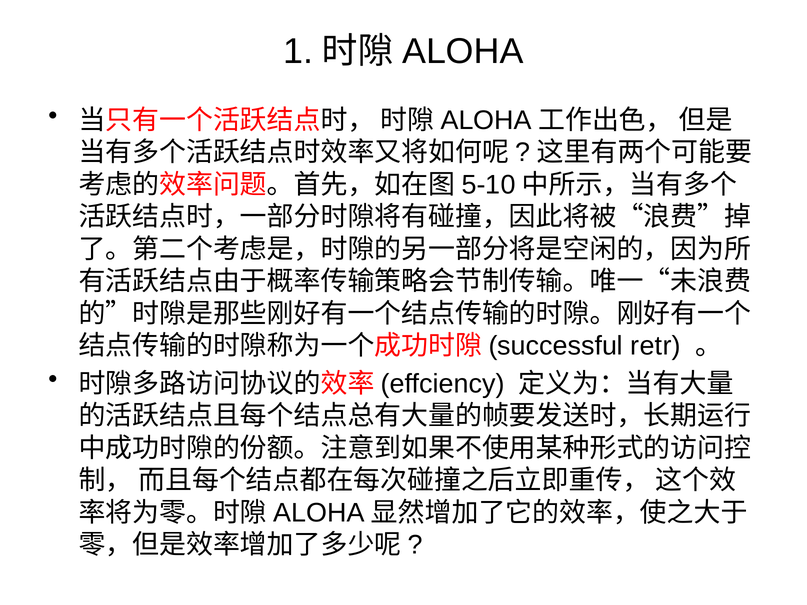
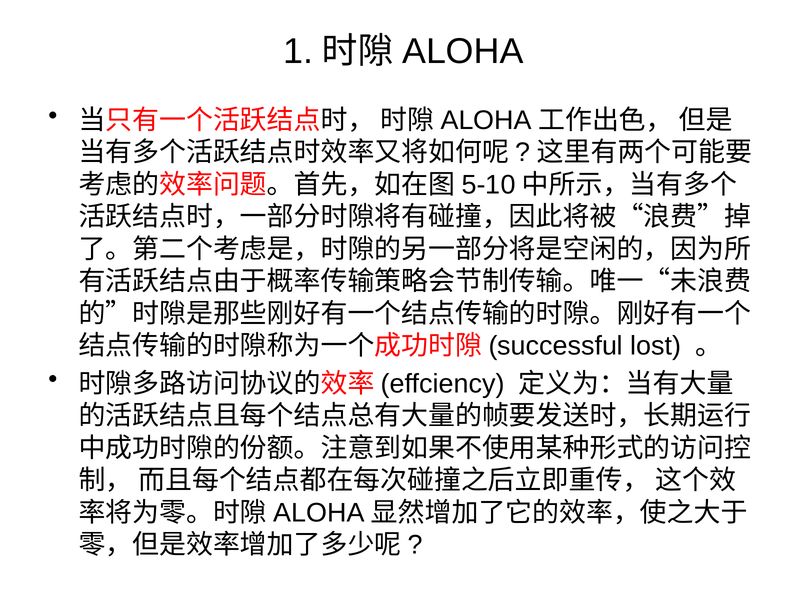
retr: retr -> lost
